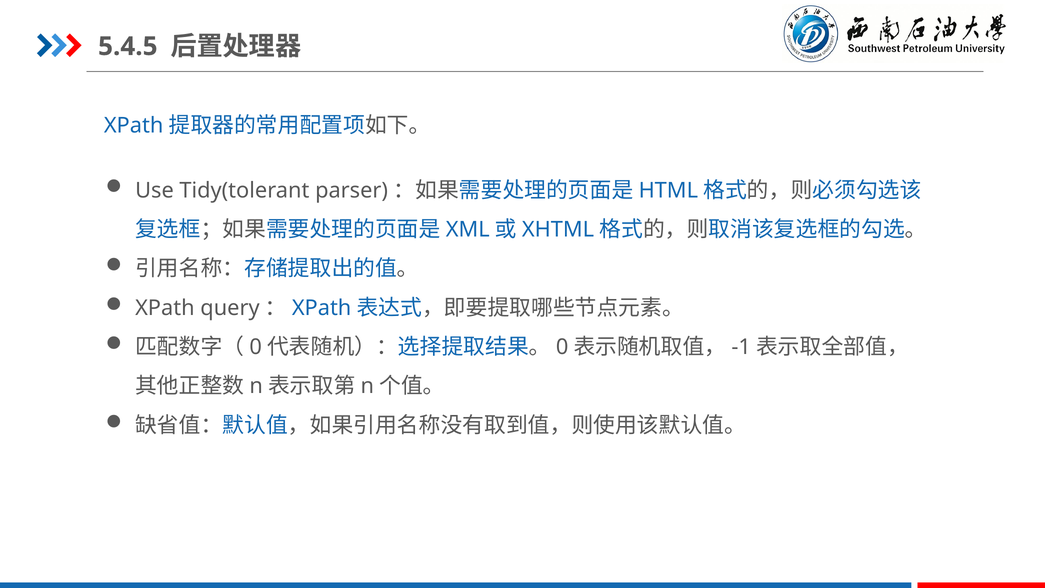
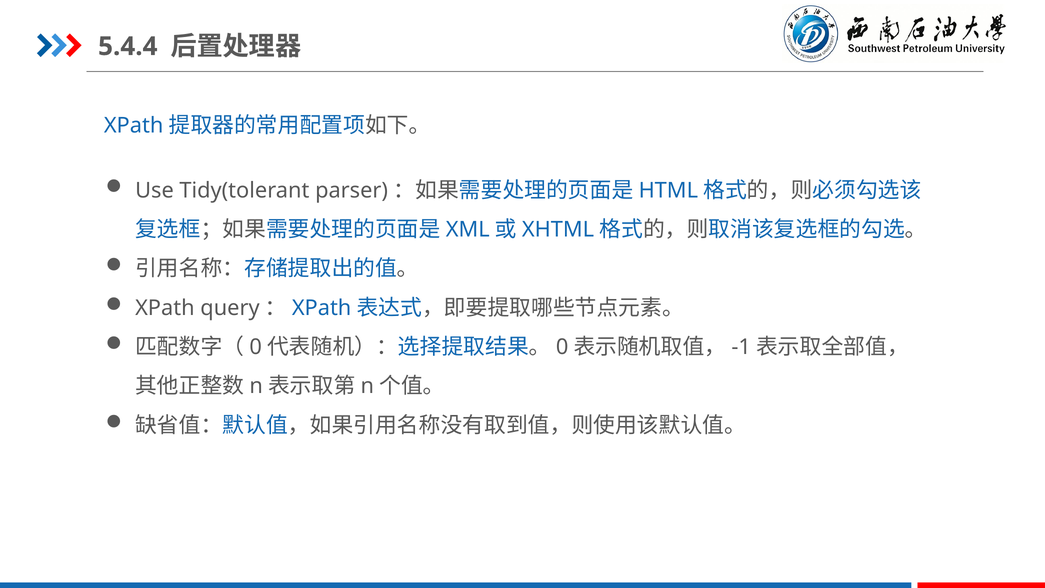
5.4.5: 5.4.5 -> 5.4.4
